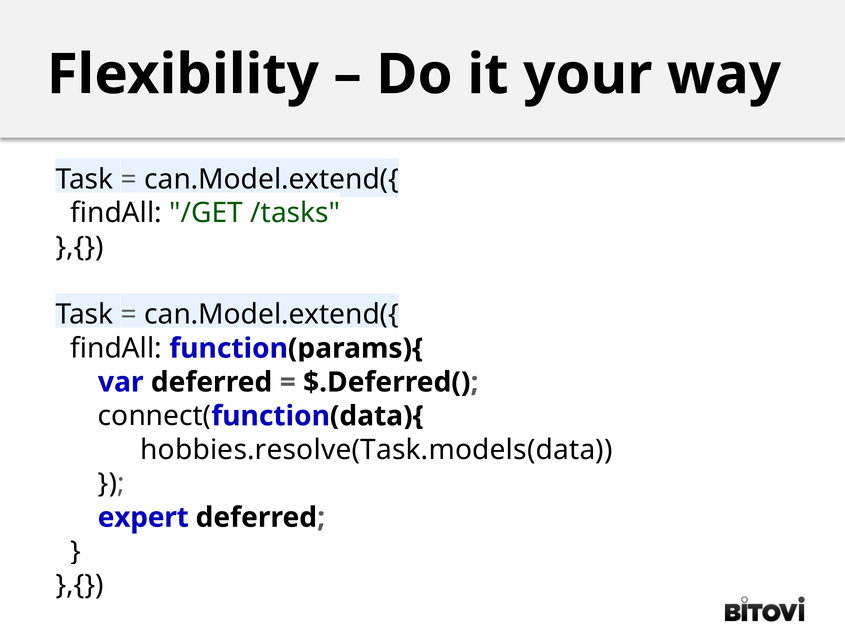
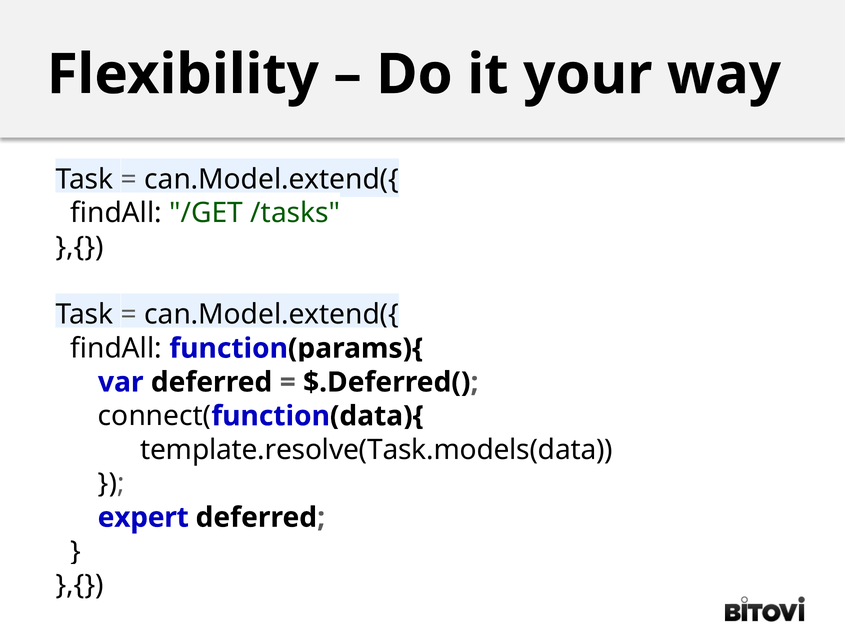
hobbies.resolve(Task.models(data: hobbies.resolve(Task.models(data -> template.resolve(Task.models(data
